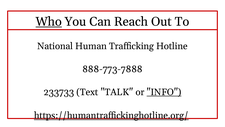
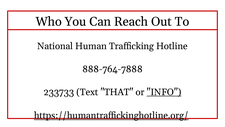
Who underline: present -> none
888-773-7888: 888-773-7888 -> 888-764-7888
TALK: TALK -> THAT
